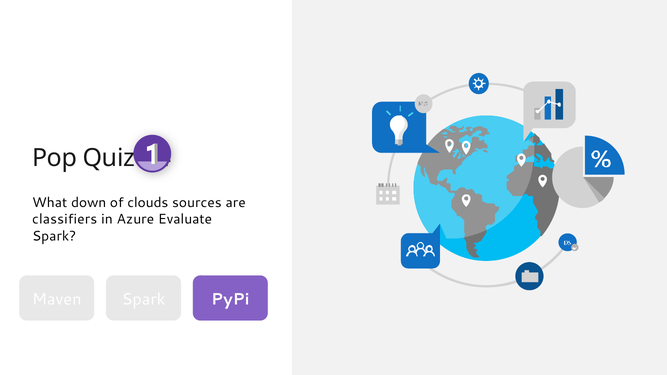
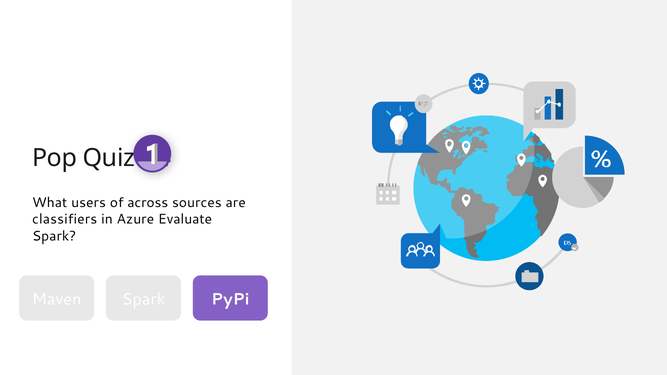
down: down -> users
clouds: clouds -> across
